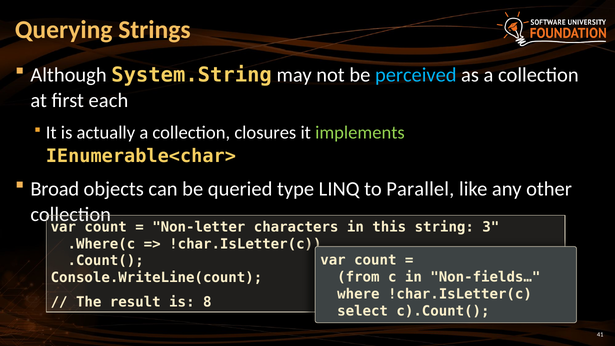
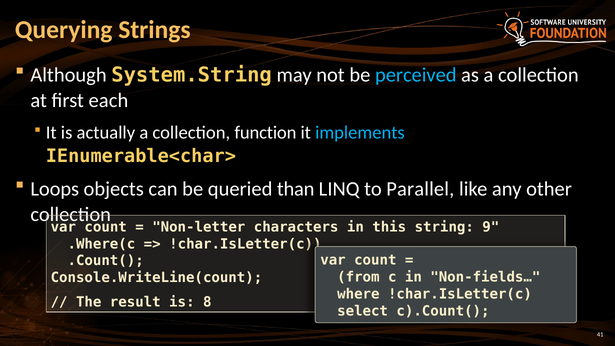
closures: closures -> function
implements colour: light green -> light blue
Broad: Broad -> Loops
type: type -> than
3: 3 -> 9
